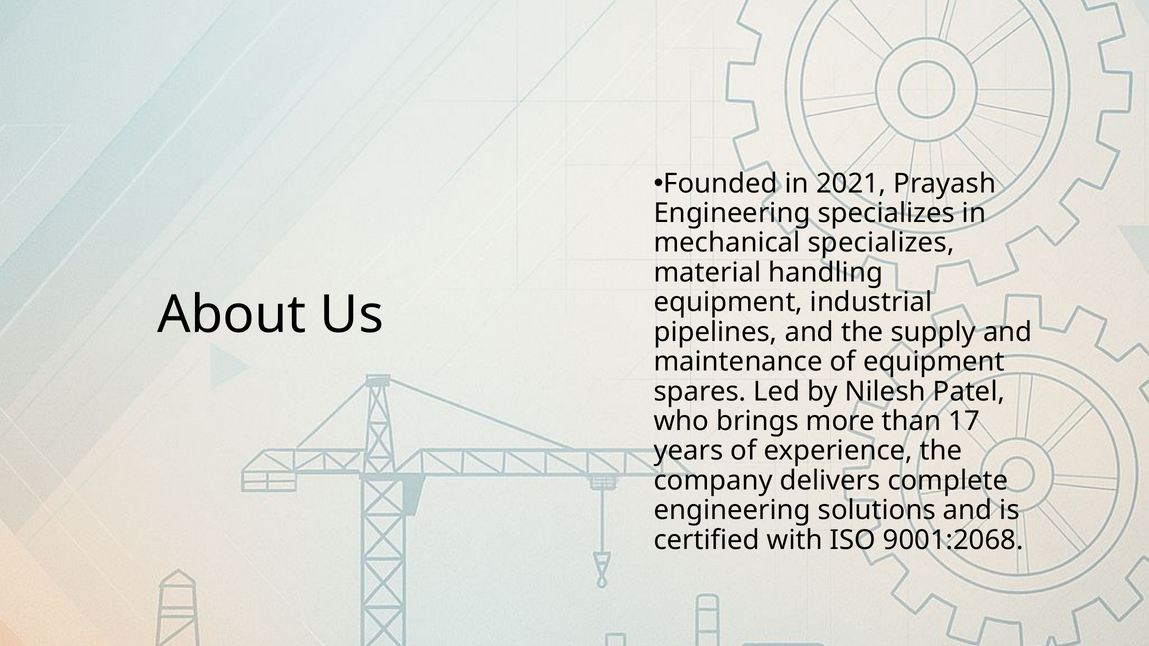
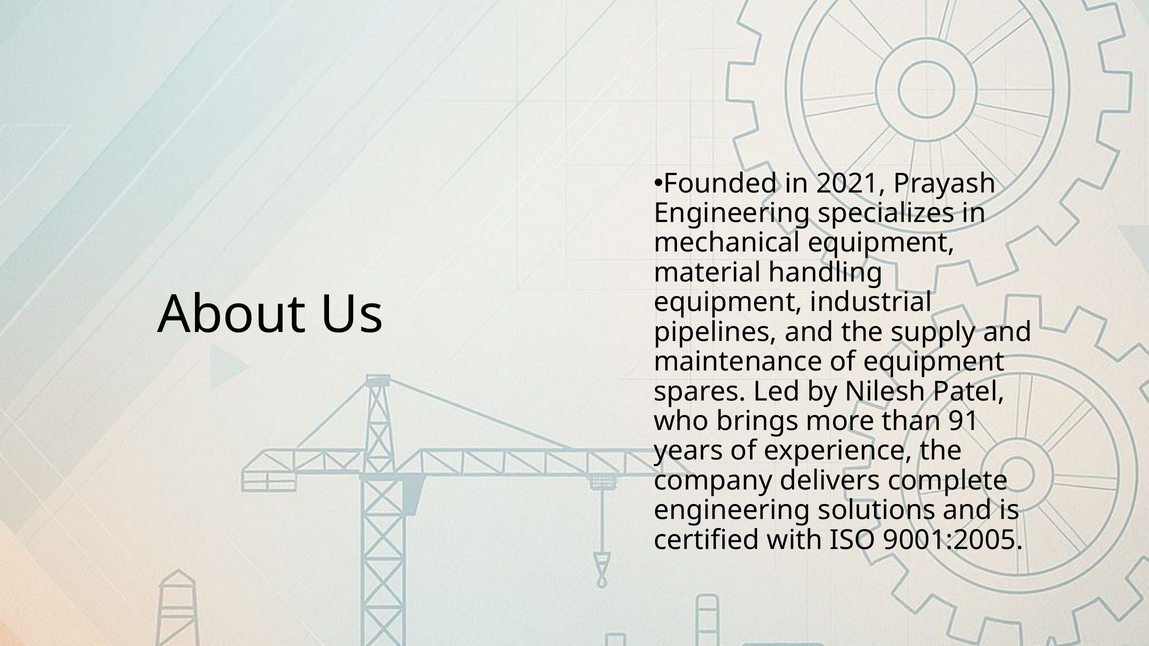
mechanical specializes: specializes -> equipment
17: 17 -> 91
9001:2068: 9001:2068 -> 9001:2005
